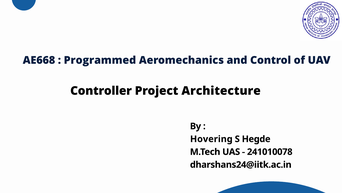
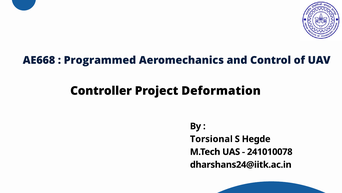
Architecture: Architecture -> Deformation
Hovering: Hovering -> Torsional
